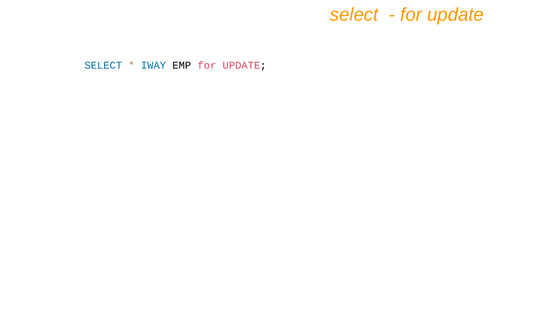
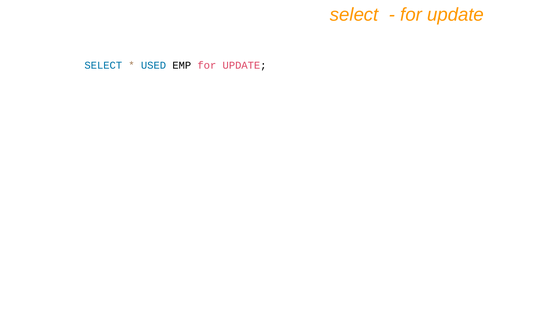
IWAY: IWAY -> USED
